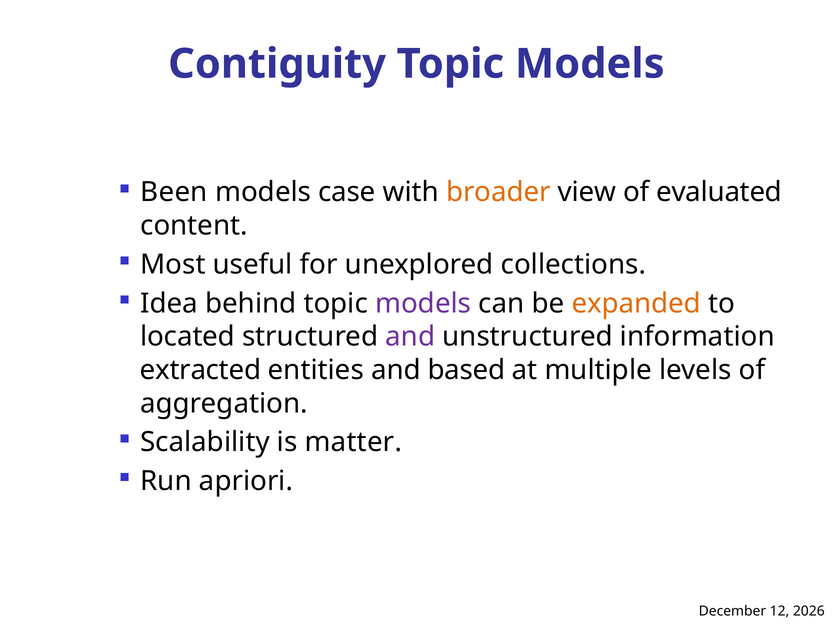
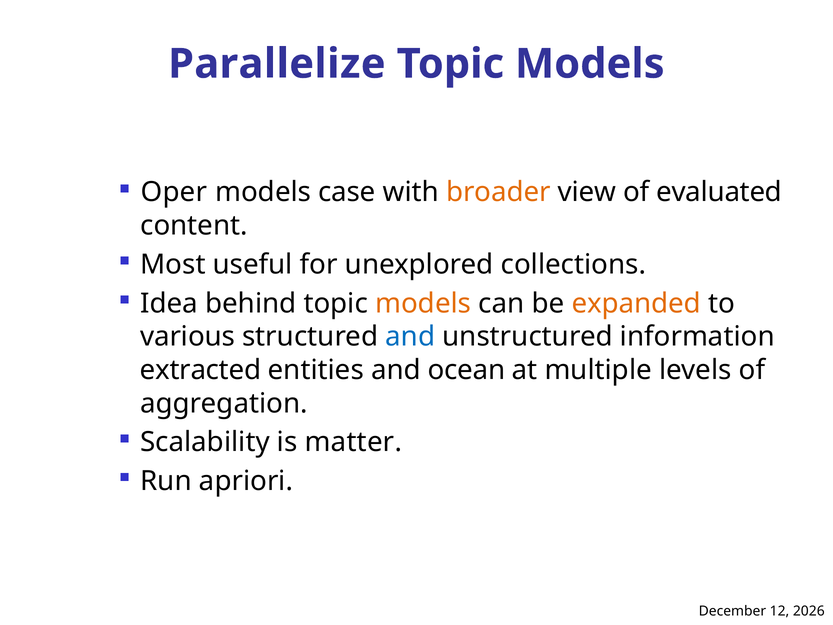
Contiguity: Contiguity -> Parallelize
Been: Been -> Oper
models at (423, 303) colour: purple -> orange
located: located -> various
and at (410, 337) colour: purple -> blue
based: based -> ocean
